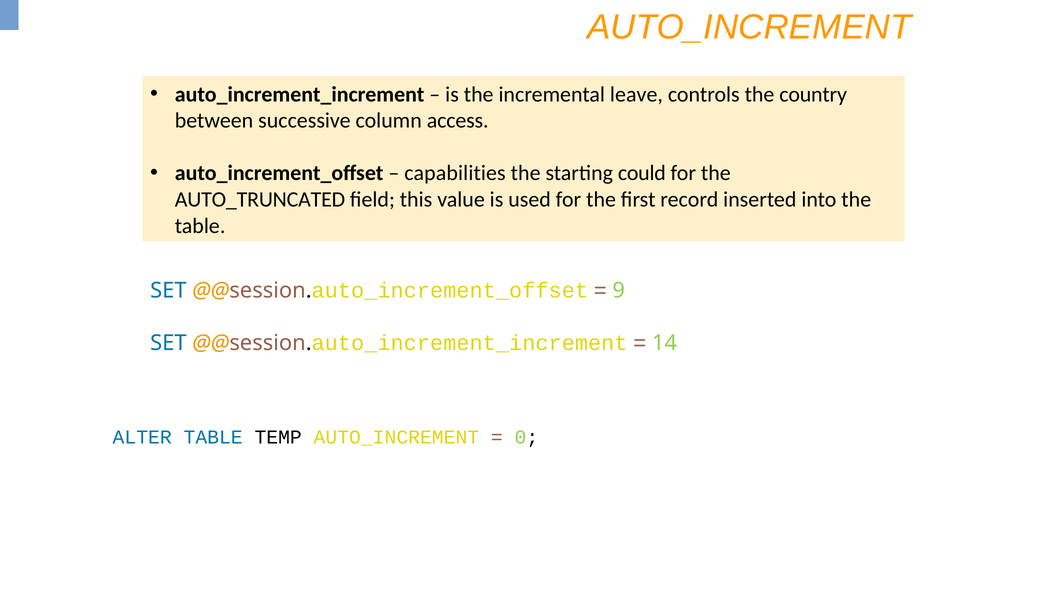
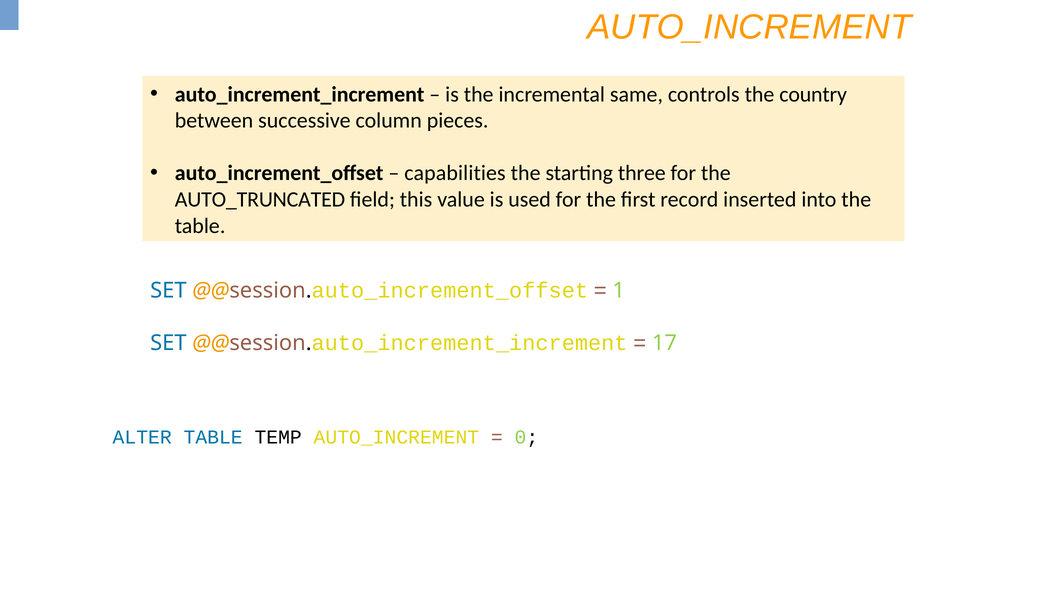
leave: leave -> same
access: access -> pieces
could: could -> three
9: 9 -> 1
14: 14 -> 17
